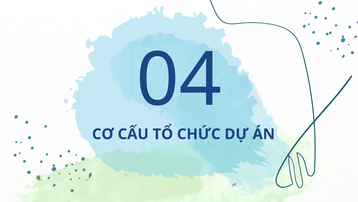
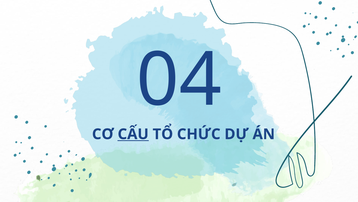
CẤU underline: none -> present
